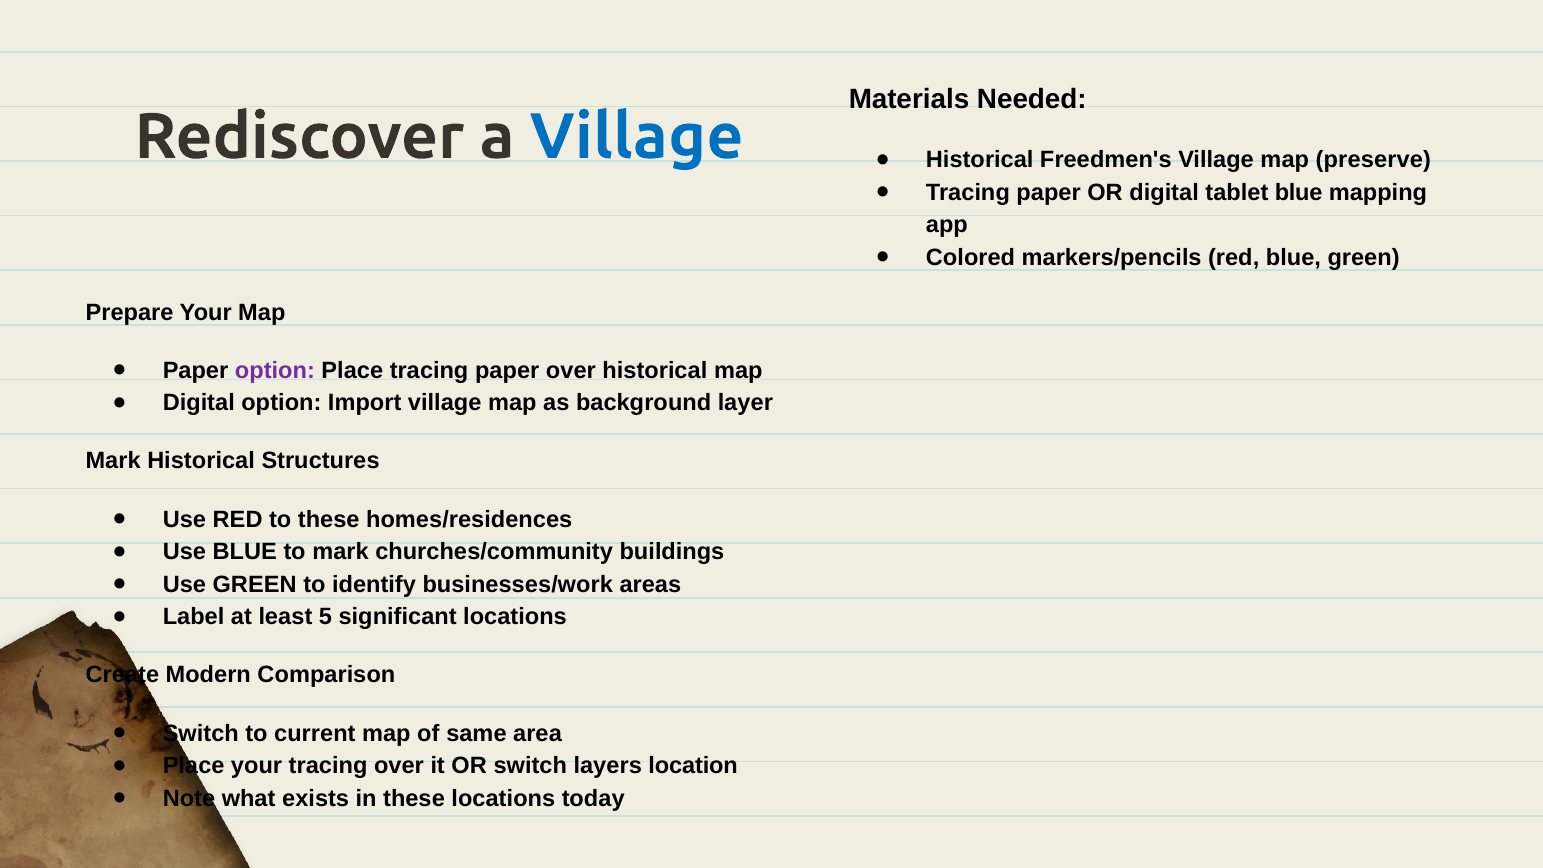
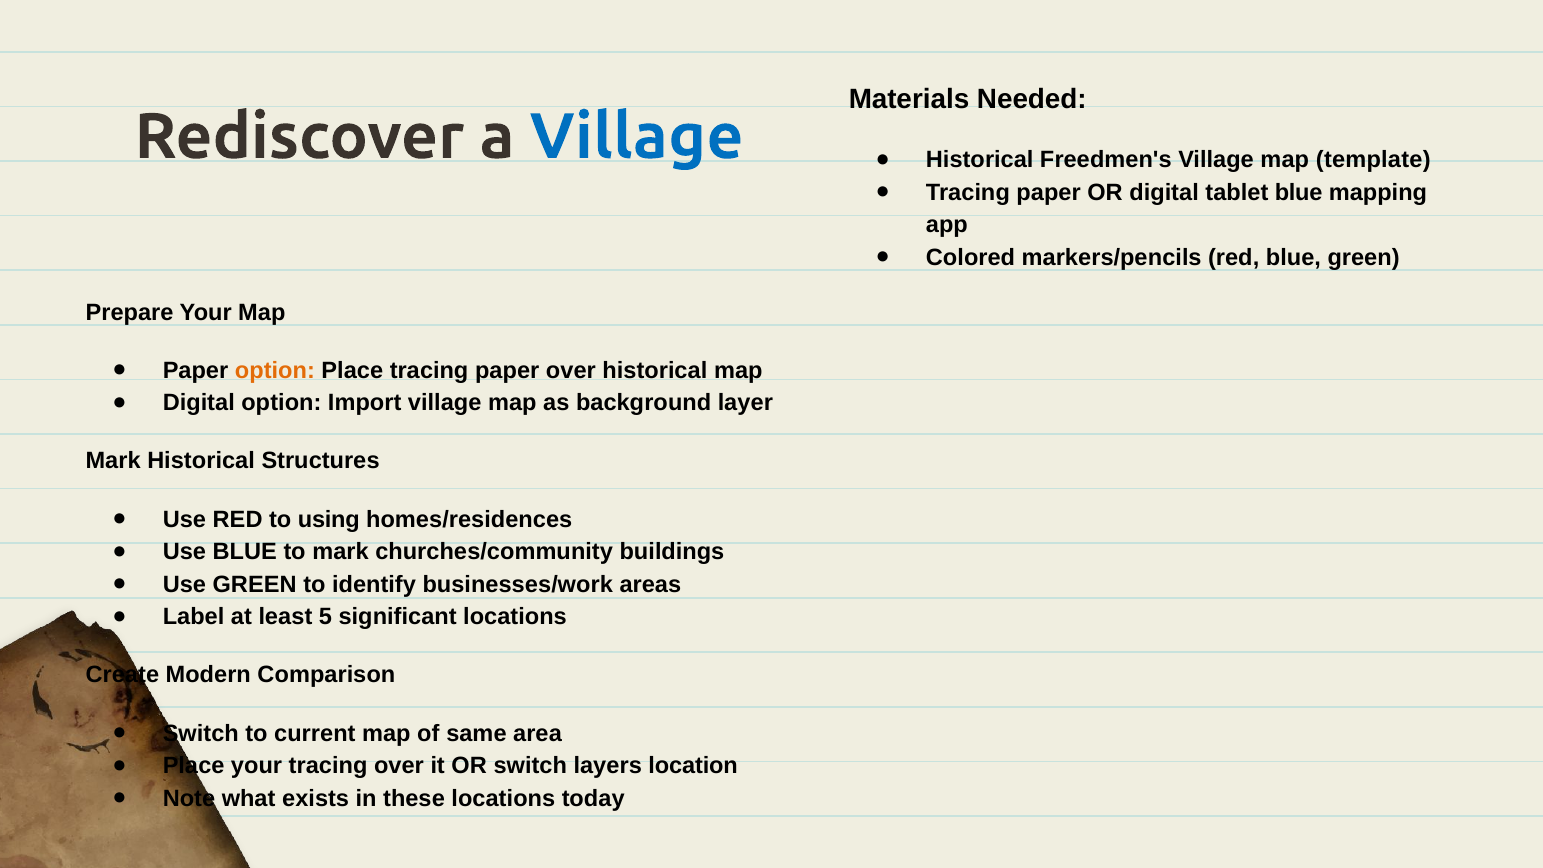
preserve: preserve -> template
option at (275, 370) colour: purple -> orange
to these: these -> using
